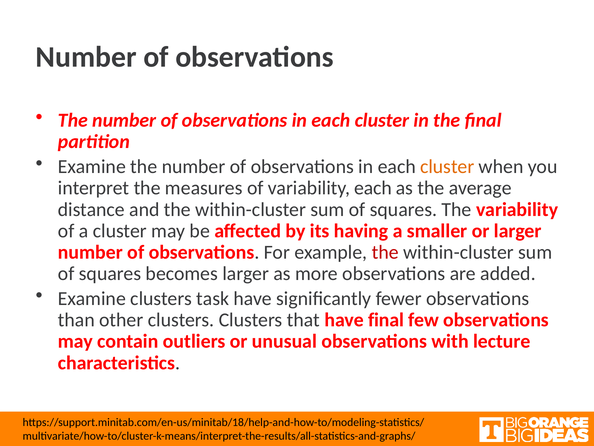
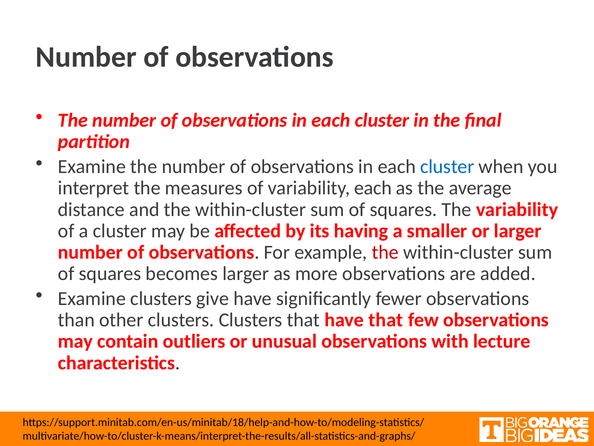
cluster at (447, 166) colour: orange -> blue
task: task -> give
have final: final -> that
